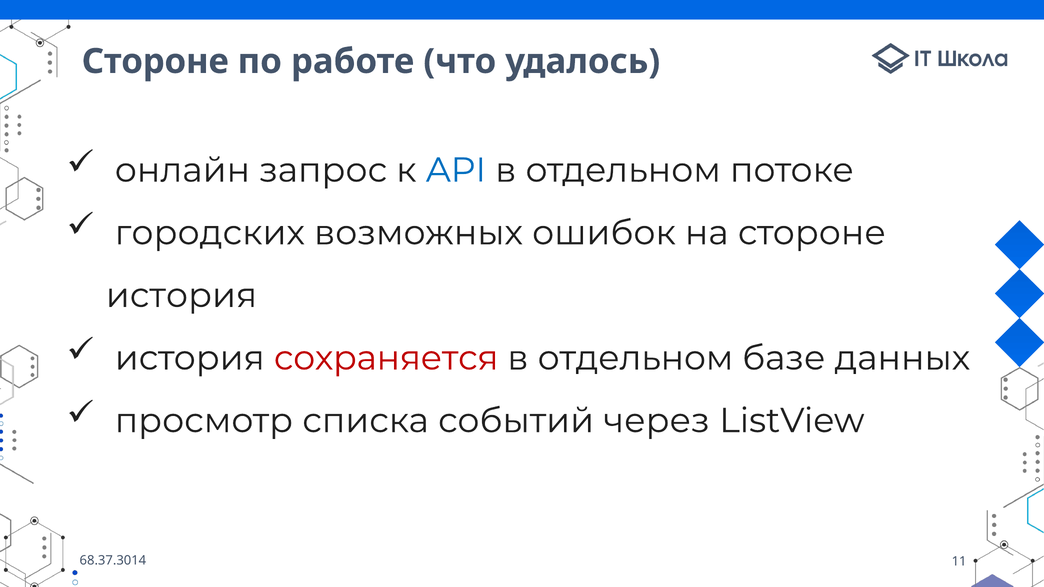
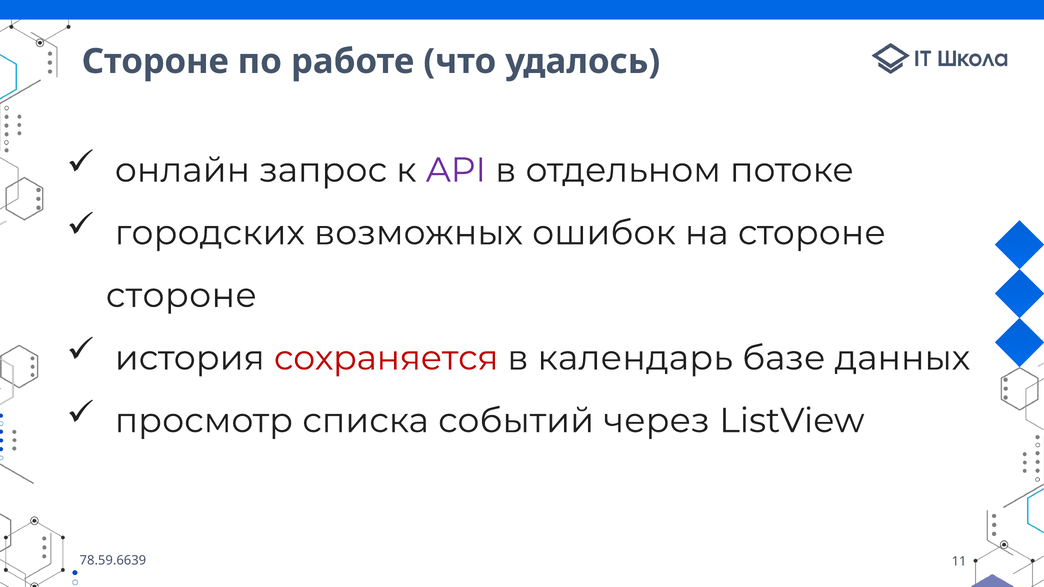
API colour: blue -> purple
история at (181, 296): история -> стороне
отдельном at (635, 358): отдельном -> календарь
68.37.3014: 68.37.3014 -> 78.59.6639
